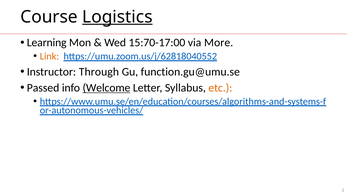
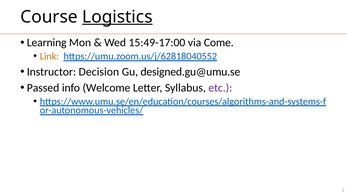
15:70-17:00: 15:70-17:00 -> 15:49-17:00
More: More -> Come
Through: Through -> Decision
function.gu@umu.se: function.gu@umu.se -> designed.gu@umu.se
Welcome underline: present -> none
etc colour: orange -> purple
